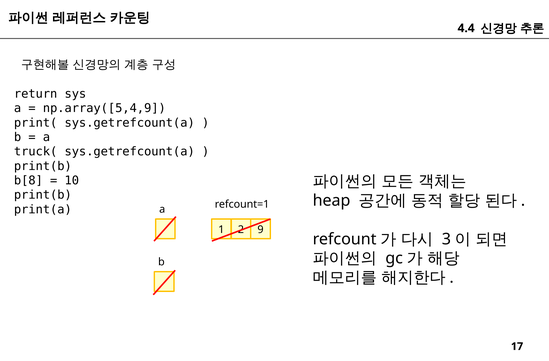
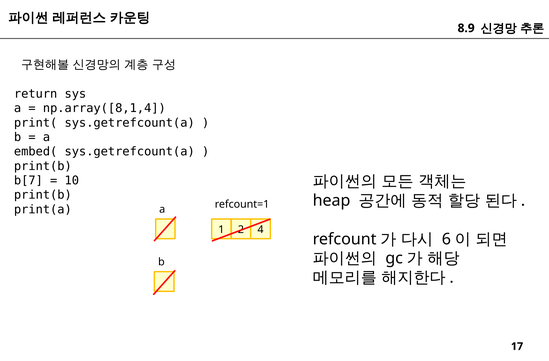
4.4: 4.4 -> 8.9
np.array([5,4,9: np.array([5,4,9 -> np.array([8,1,4
truck(: truck( -> embed(
b[8: b[8 -> b[7
9: 9 -> 4
3: 3 -> 6
